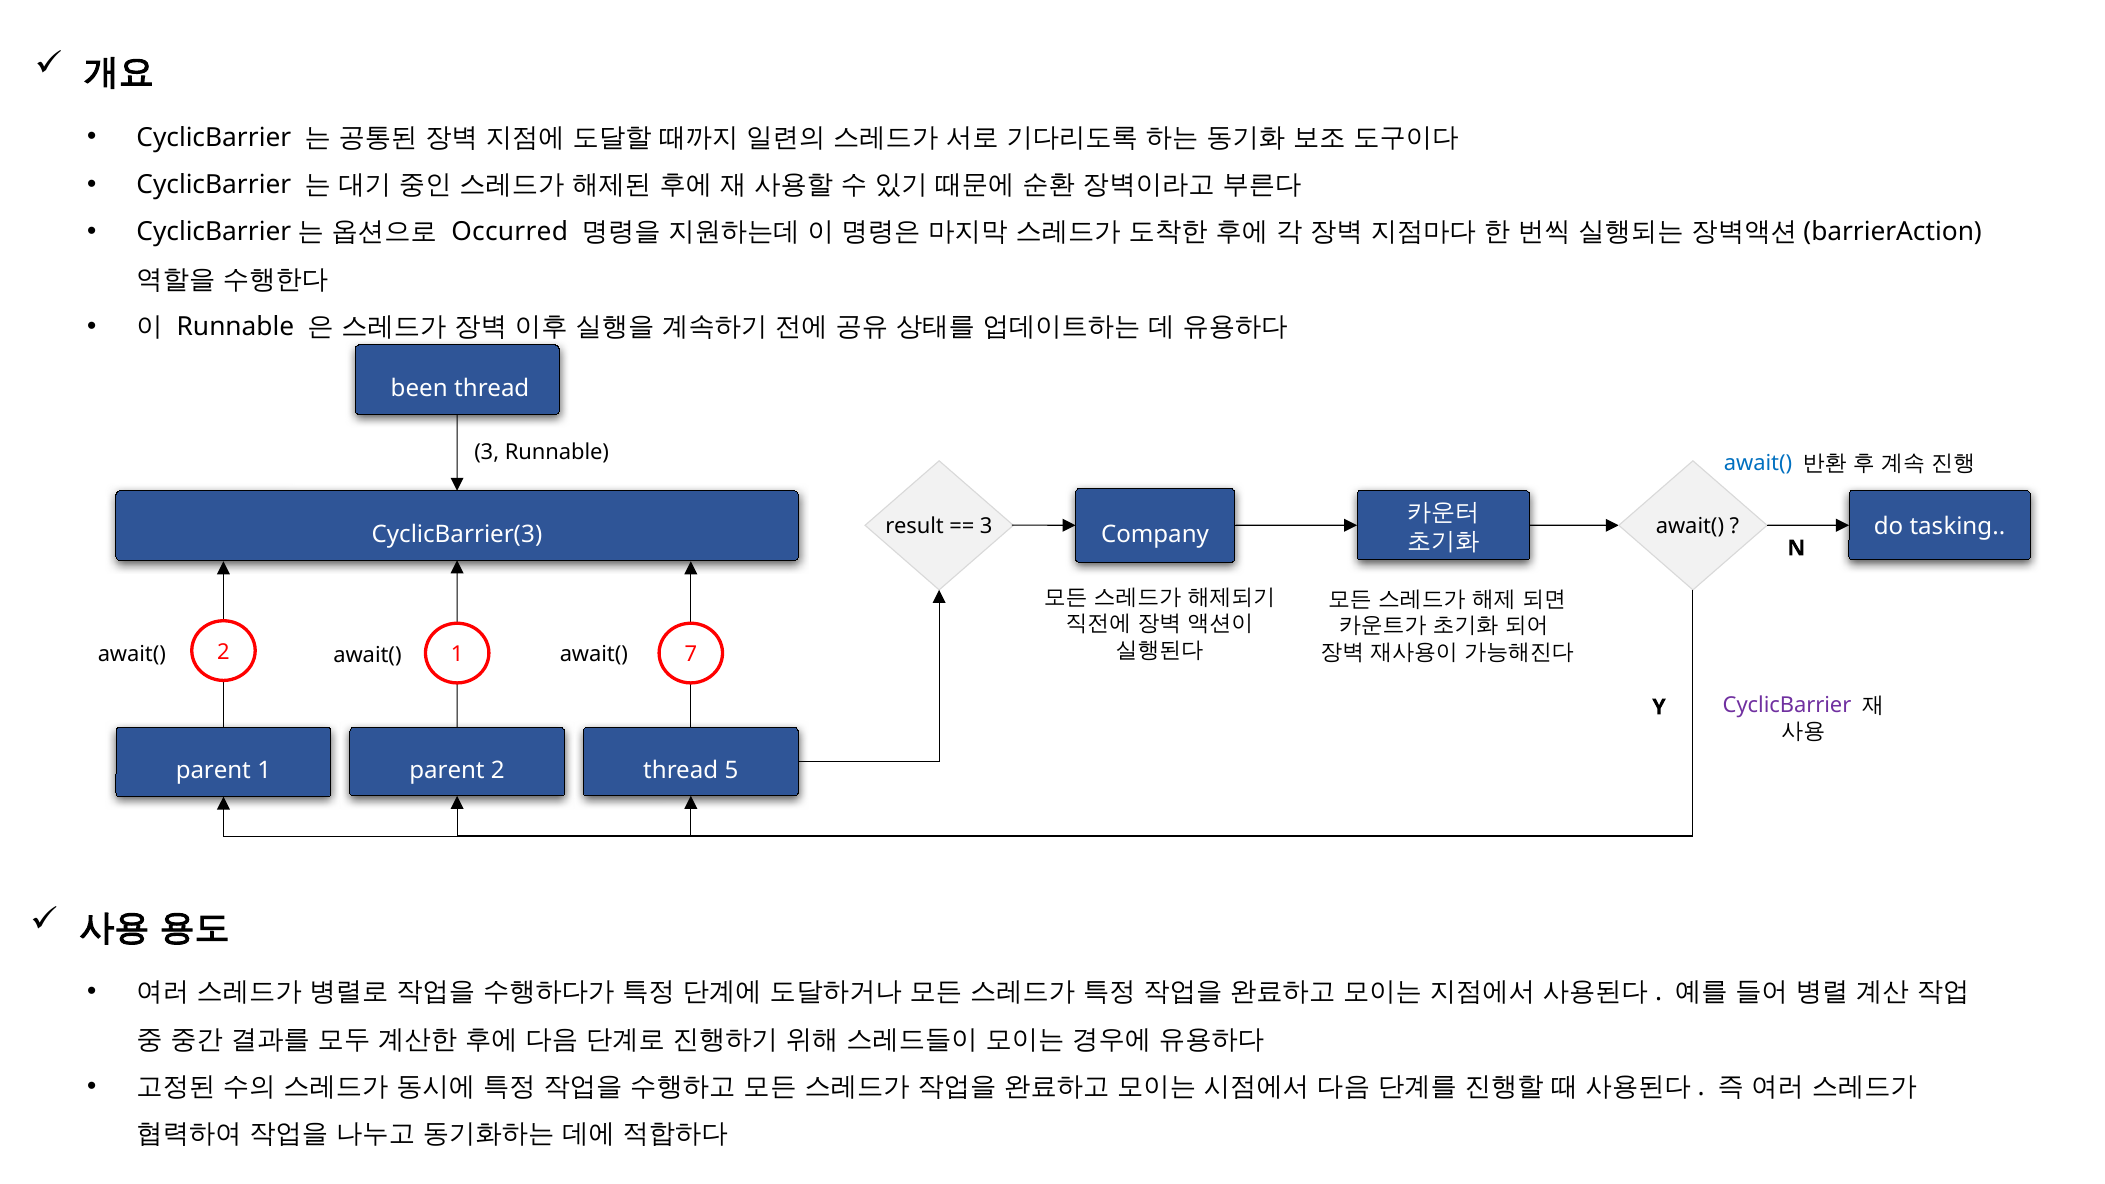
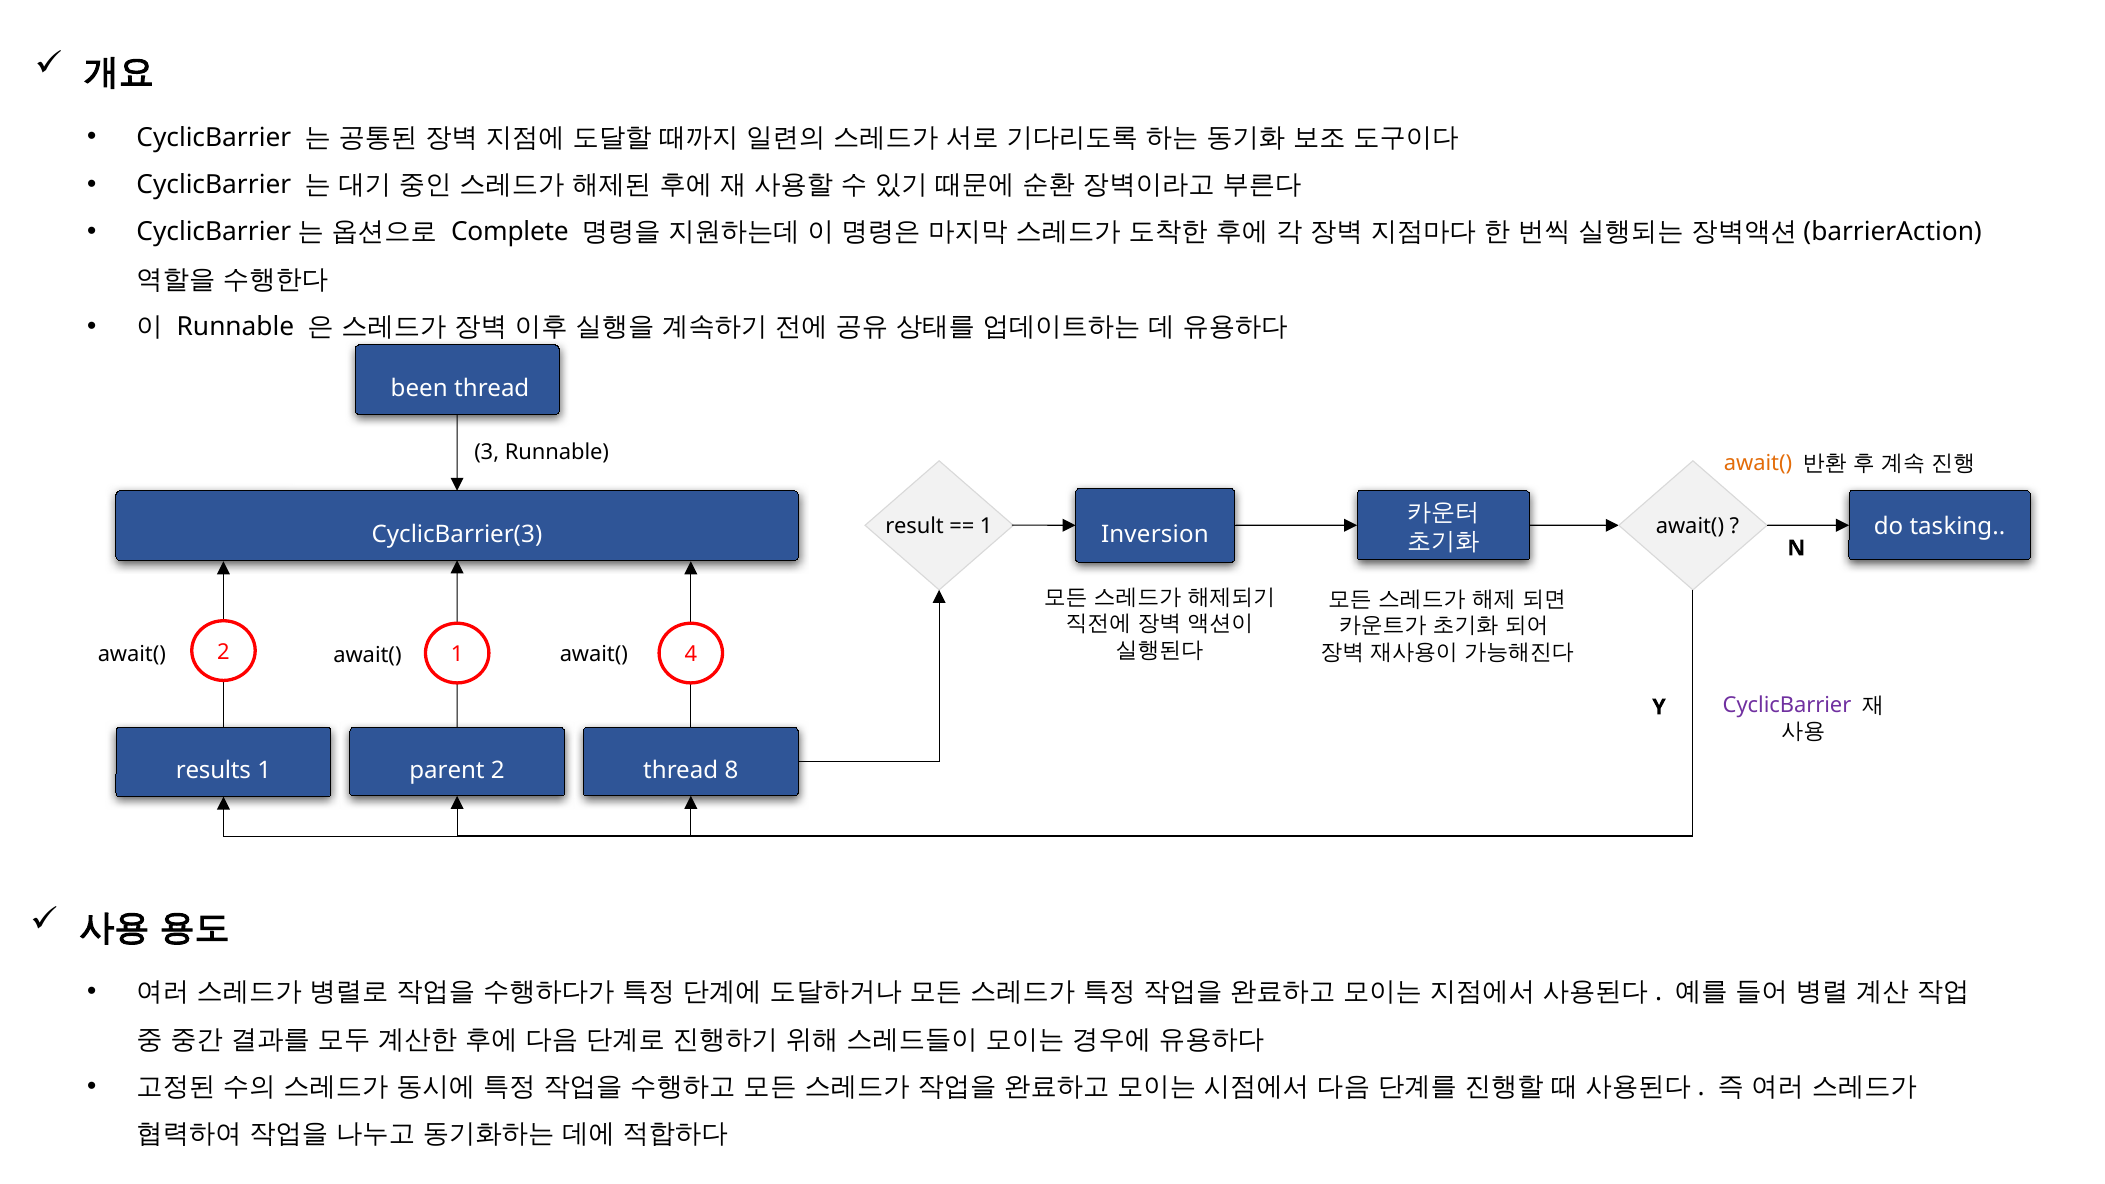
Occurred: Occurred -> Complete
await( at (1758, 464) colour: blue -> orange
3 at (986, 527): 3 -> 1
Company: Company -> Inversion
7: 7 -> 4
parent at (213, 771): parent -> results
5: 5 -> 8
